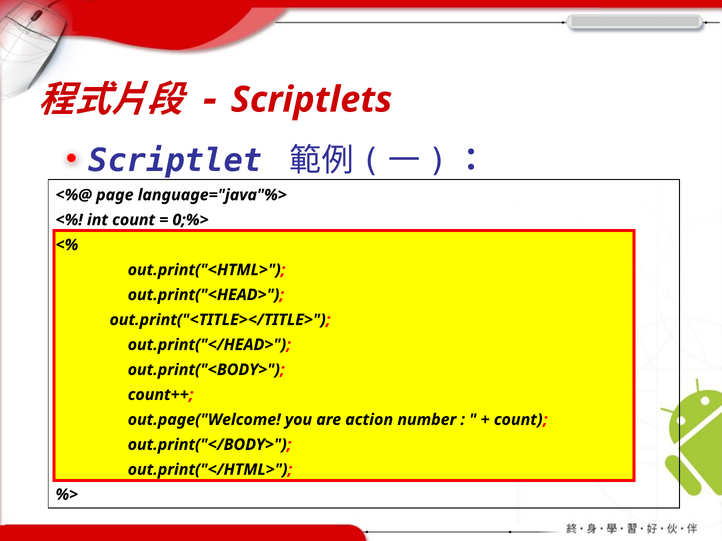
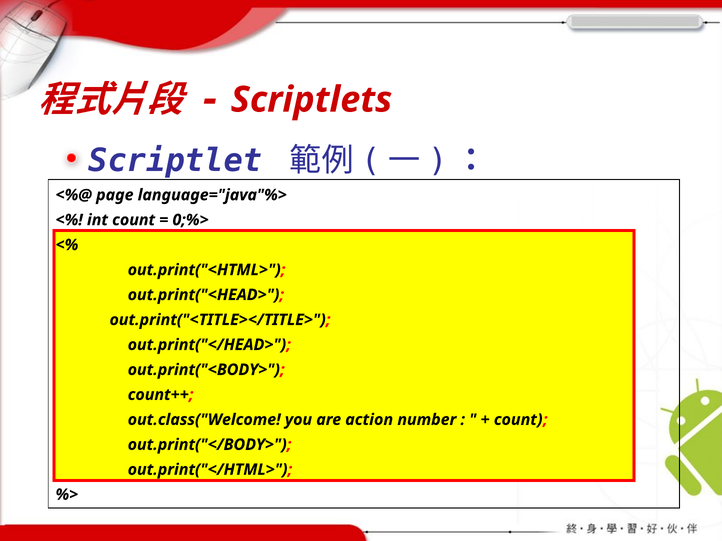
out.page("Welcome: out.page("Welcome -> out.class("Welcome
